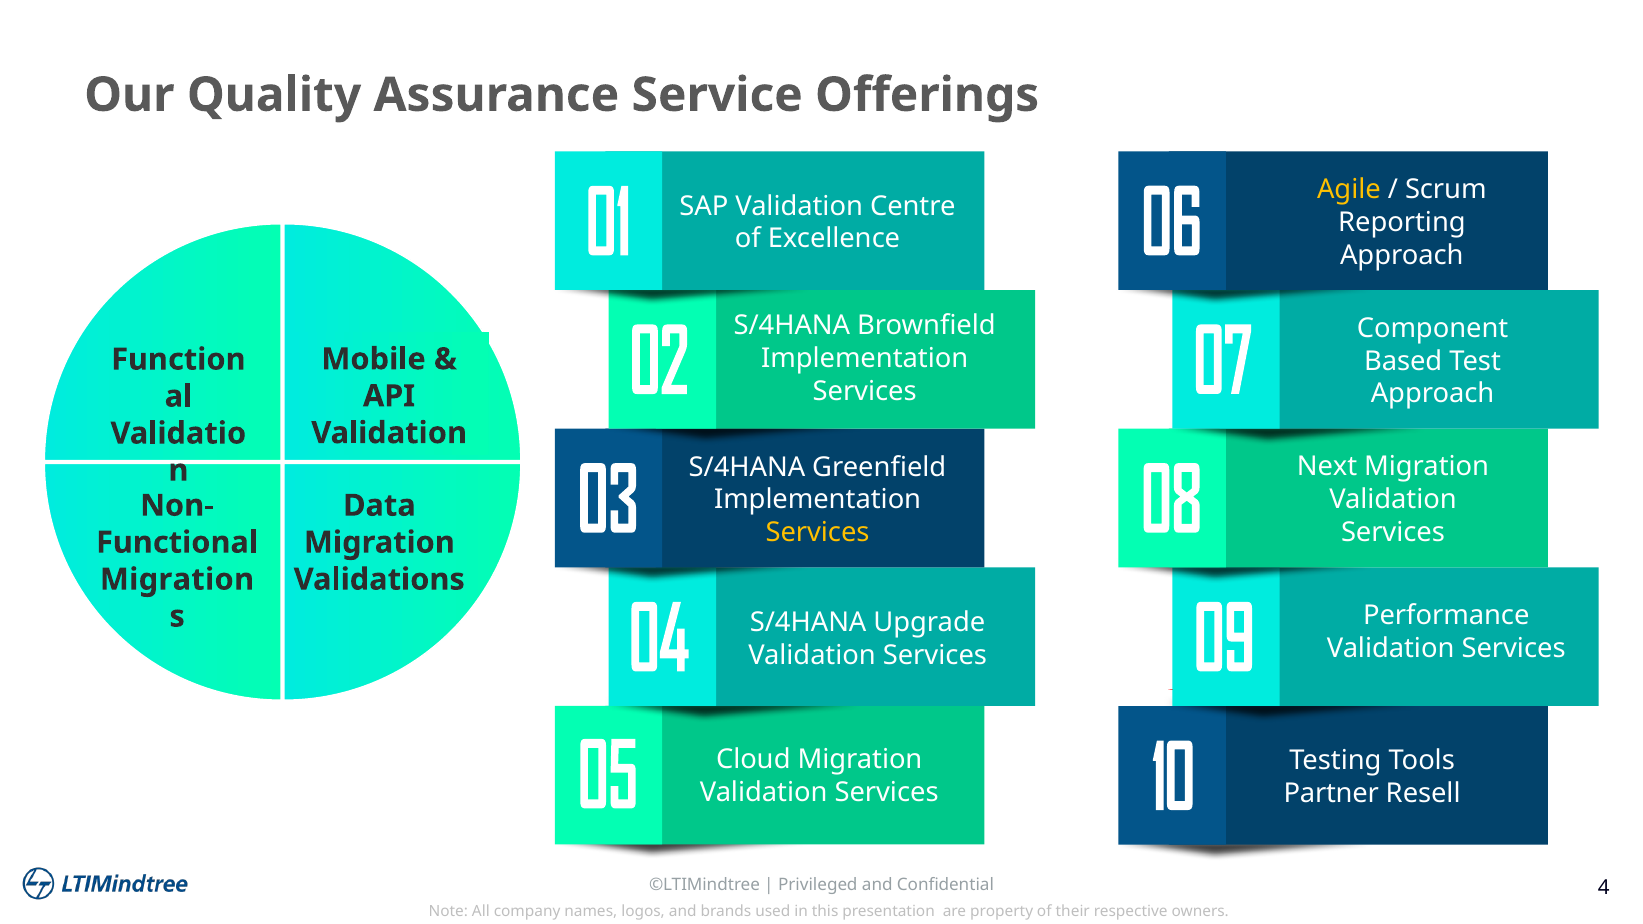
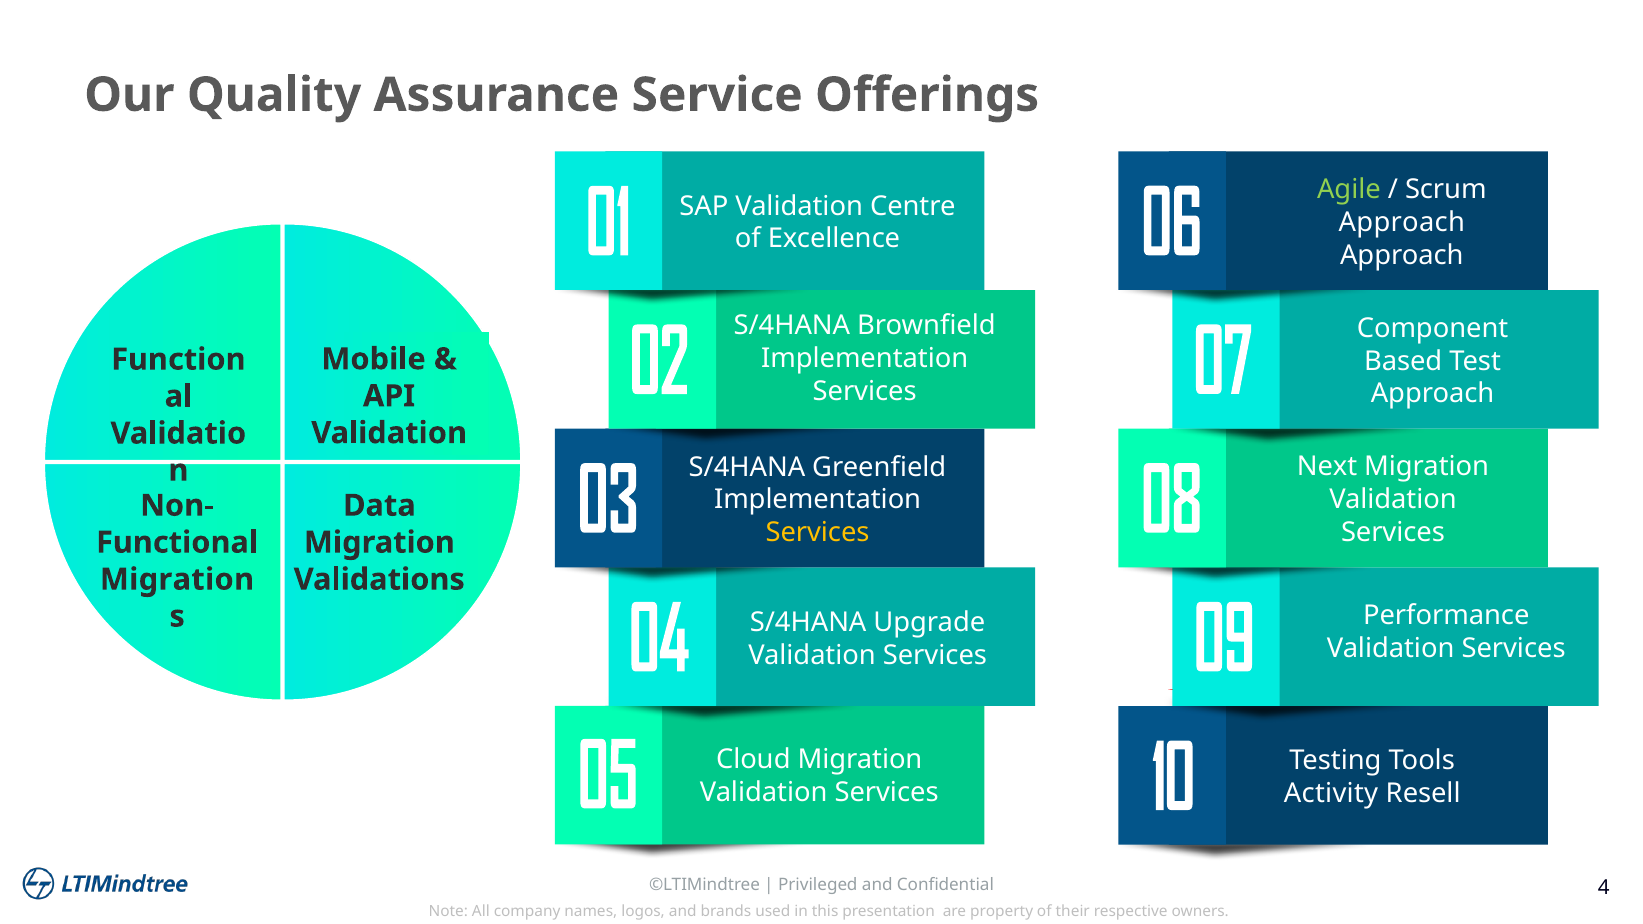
Agile colour: yellow -> light green
Reporting at (1402, 222): Reporting -> Approach
Partner: Partner -> Activity
